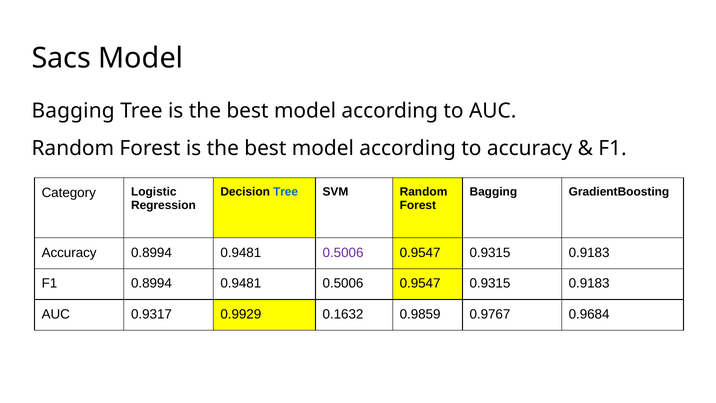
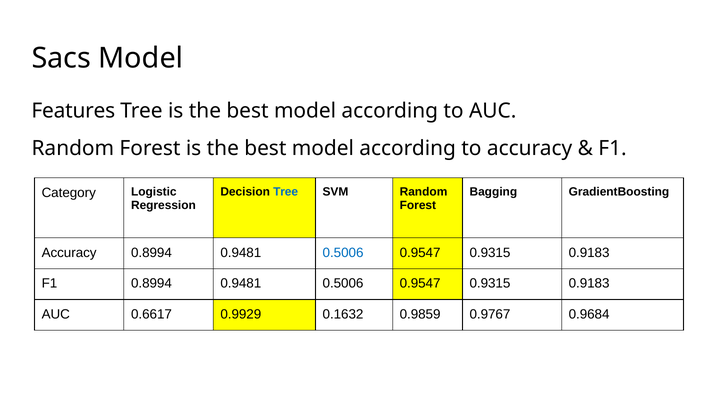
Bagging at (73, 111): Bagging -> Features
0.5006 at (343, 252) colour: purple -> blue
0.9317: 0.9317 -> 0.6617
